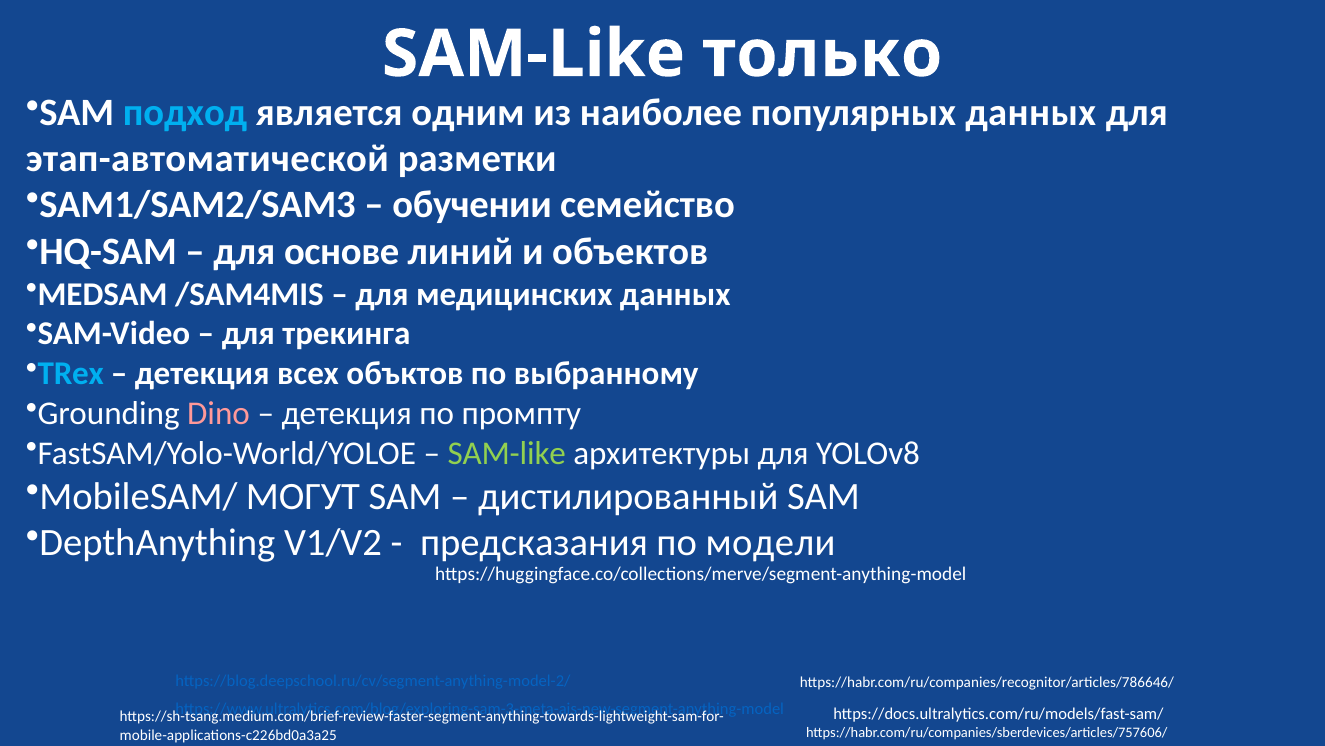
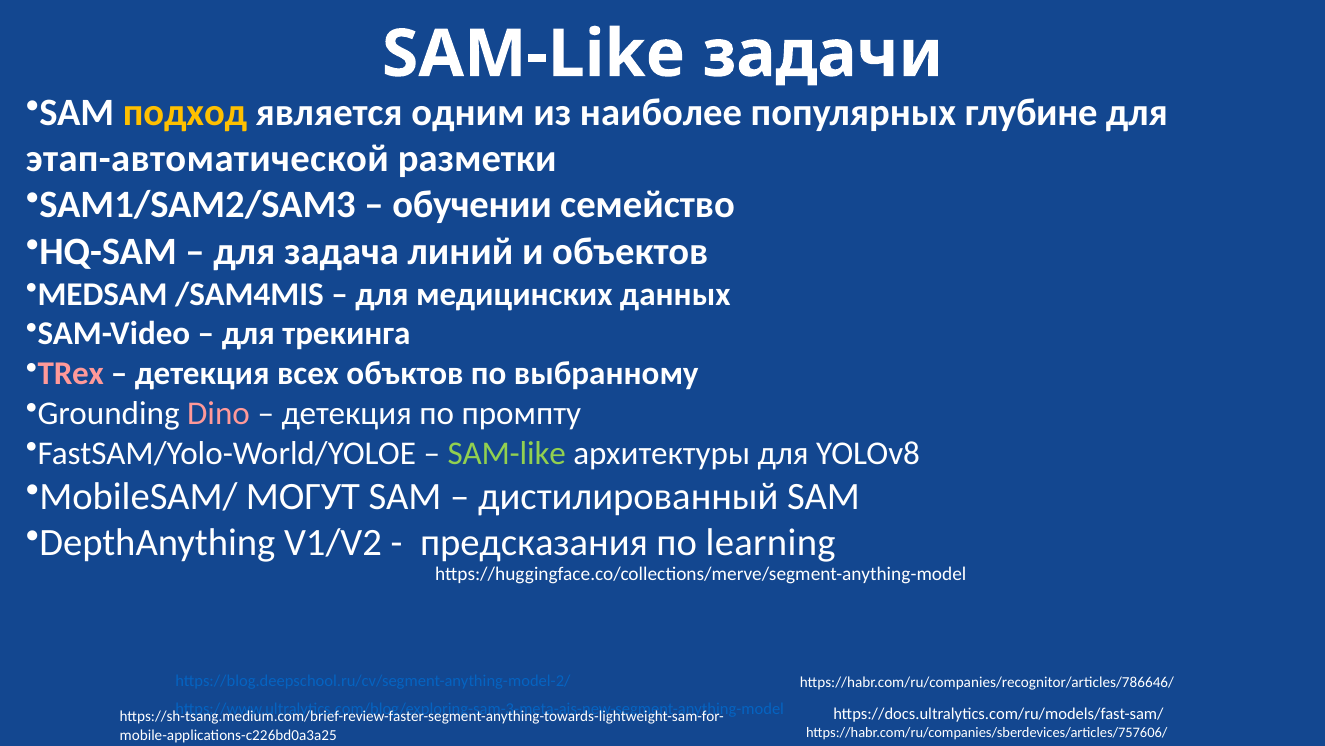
только: только -> задачи
подход colour: light blue -> yellow
популярных данных: данных -> глубине
основе: основе -> задача
TRex colour: light blue -> pink
модели: модели -> learning
